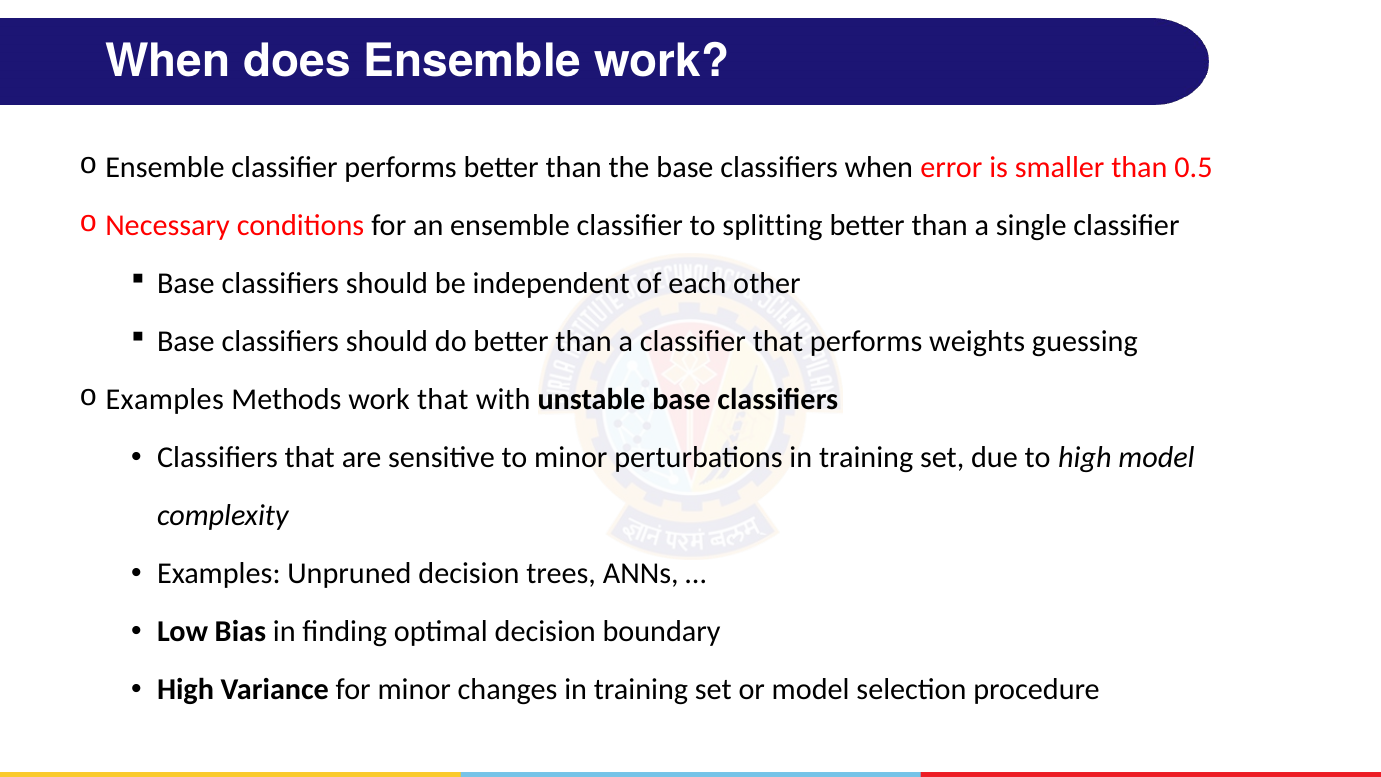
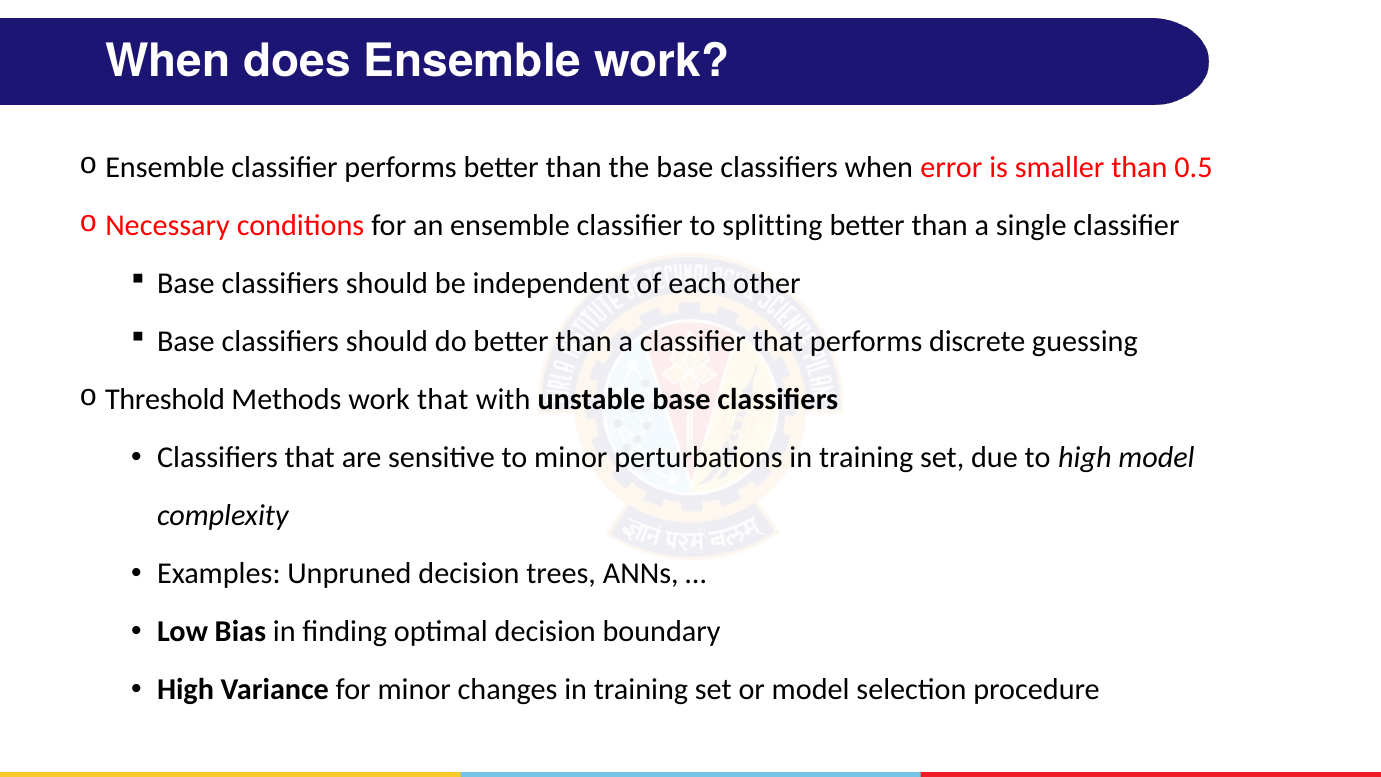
weights: weights -> discrete
Examples at (165, 400): Examples -> Threshold
